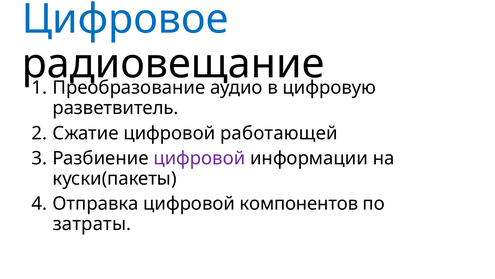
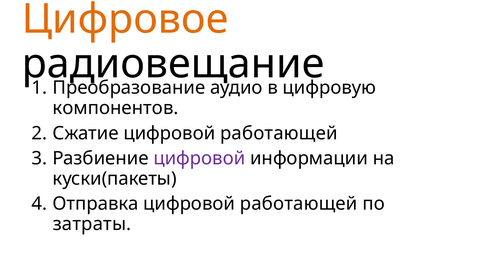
Цифровое colour: blue -> orange
разветвитель: разветвитель -> компонентов
Отправка цифровой компонентов: компонентов -> работающей
